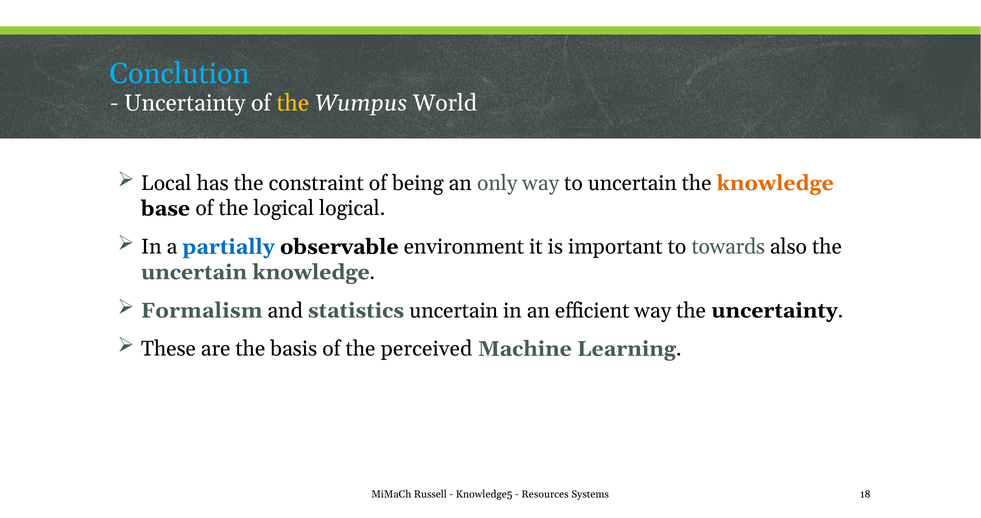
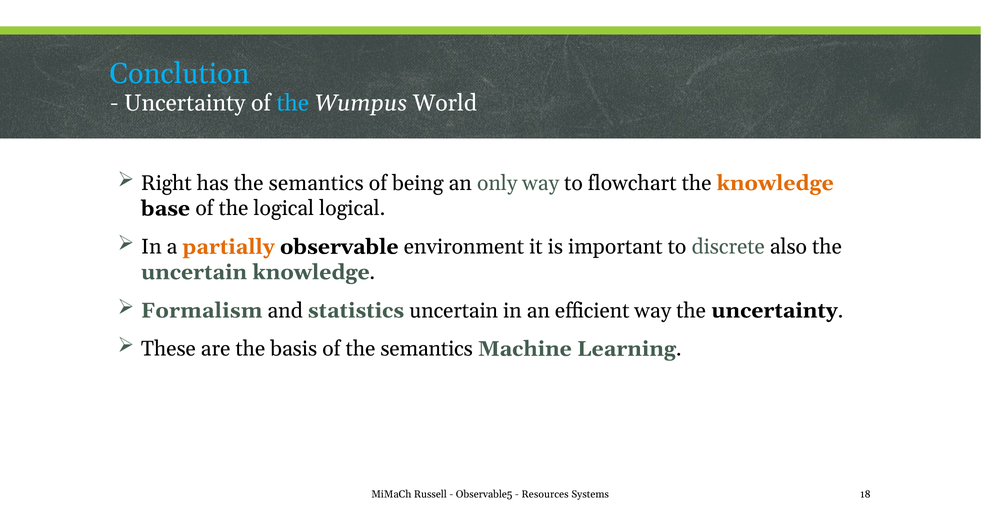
the at (293, 103) colour: yellow -> light blue
Local: Local -> Right
has the constraint: constraint -> semantics
to uncertain: uncertain -> flowchart
partially colour: blue -> orange
towards: towards -> discrete
of the perceived: perceived -> semantics
Knowledge5: Knowledge5 -> Observable5
